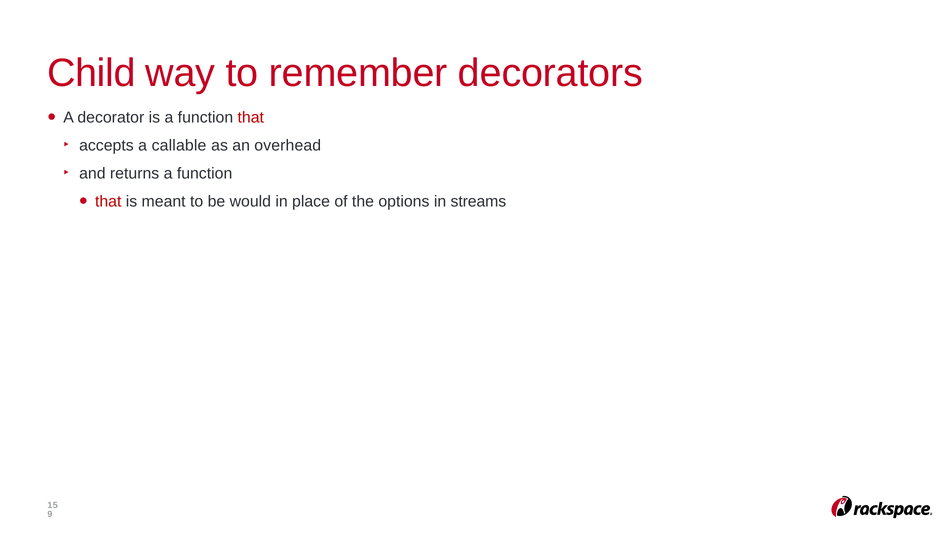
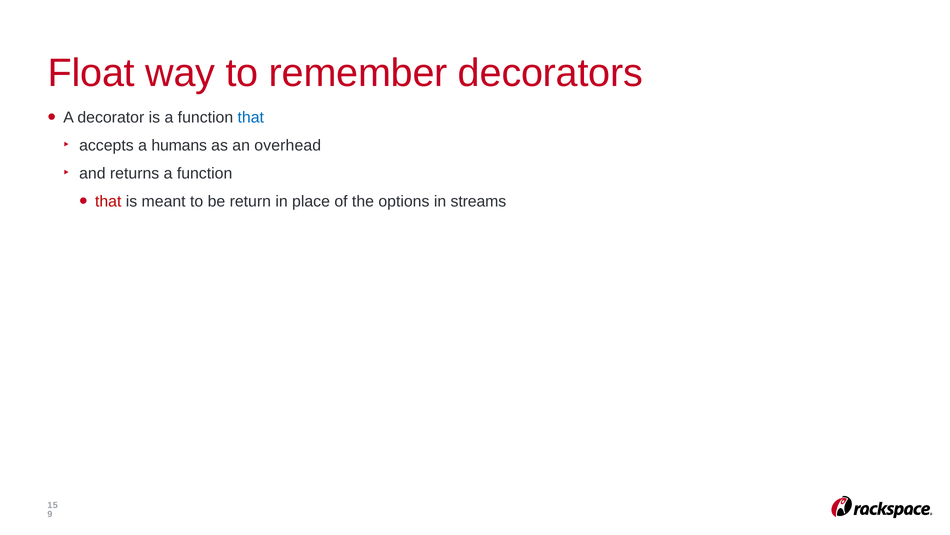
Child: Child -> Float
that at (251, 117) colour: red -> blue
callable: callable -> humans
would: would -> return
